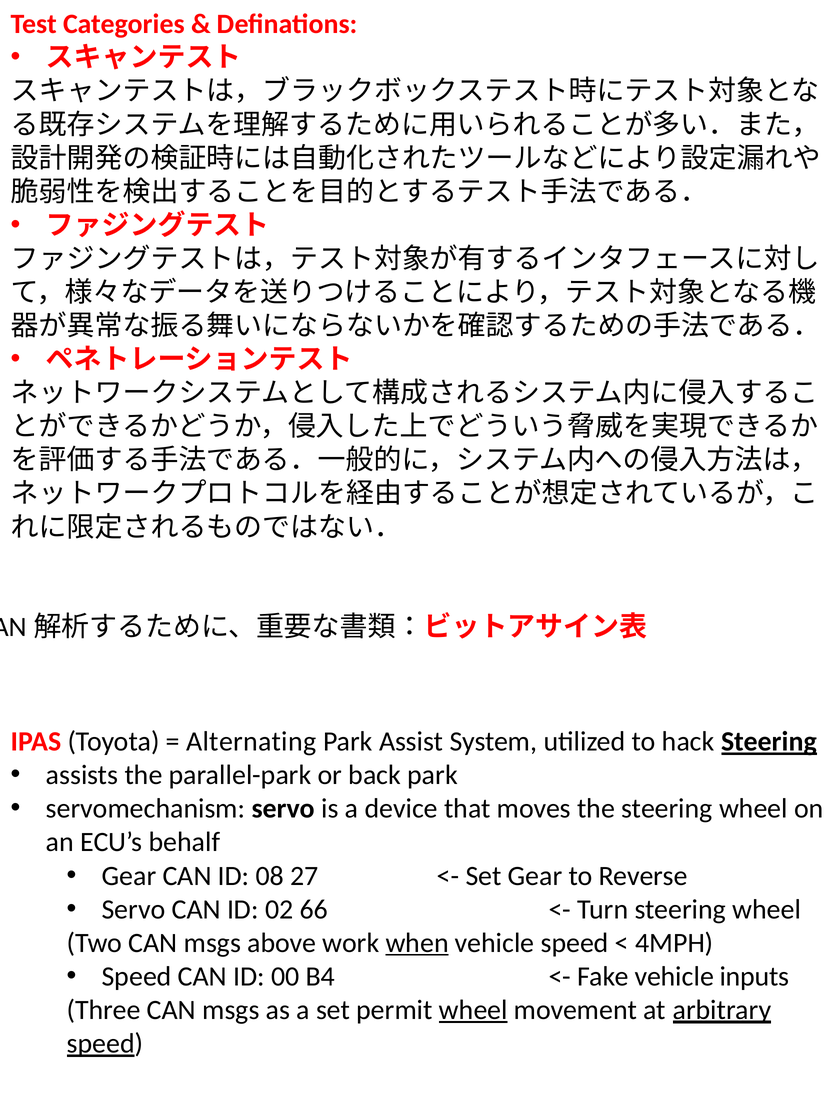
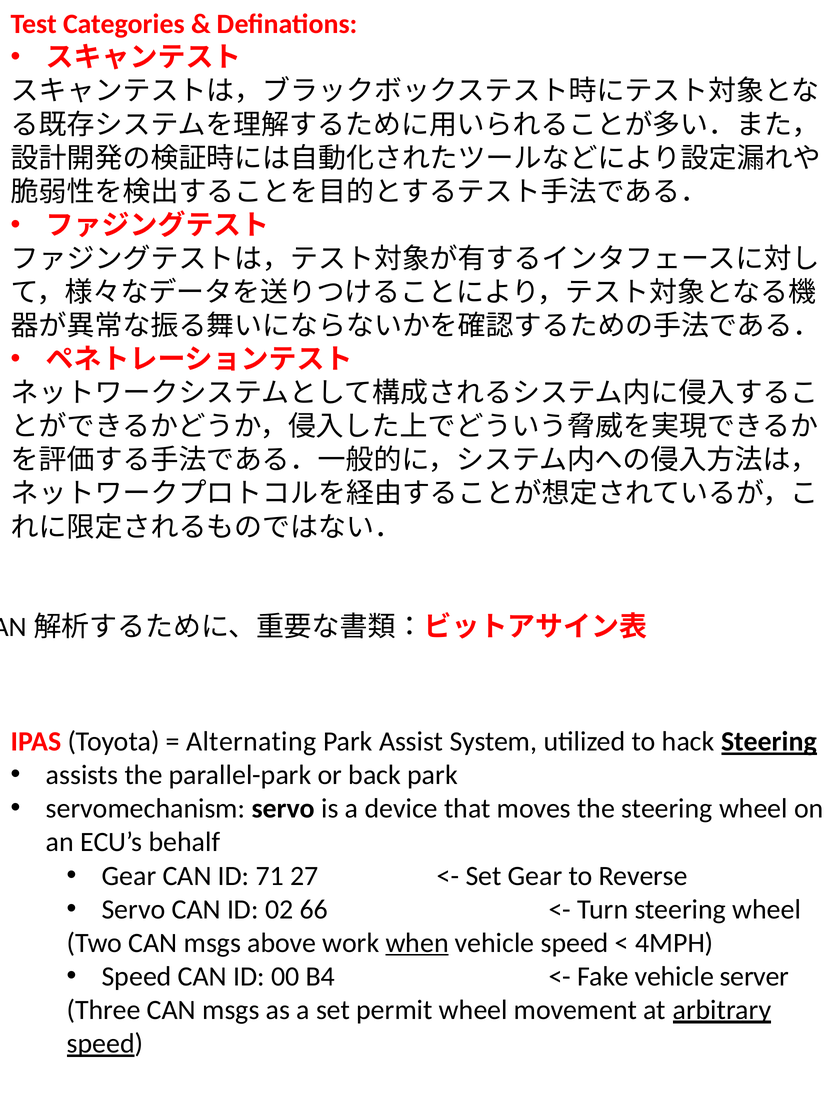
08: 08 -> 71
inputs: inputs -> server
wheel at (473, 1009) underline: present -> none
